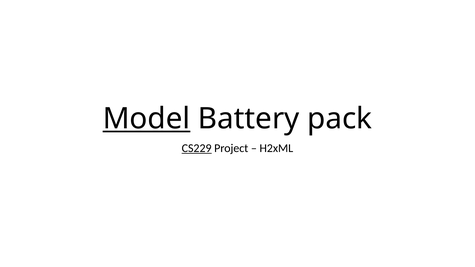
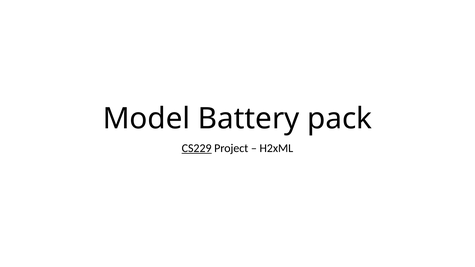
Model underline: present -> none
